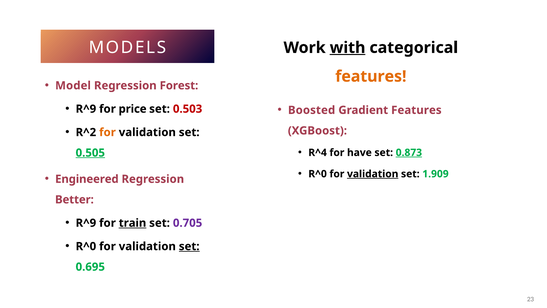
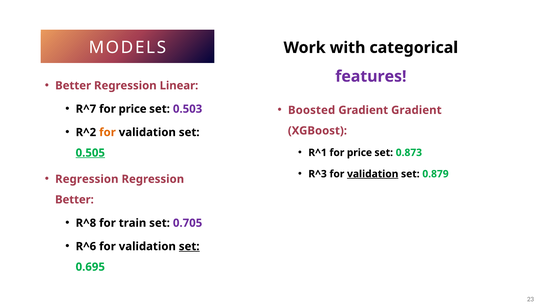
with underline: present -> none
features at (371, 76) colour: orange -> purple
Model at (73, 85): Model -> Better
Forest: Forest -> Linear
R^9 at (86, 109): R^9 -> R^7
0.503 colour: red -> purple
Gradient Features: Features -> Gradient
R^4: R^4 -> R^1
have at (359, 152): have -> price
0.873 underline: present -> none
R^0 at (318, 174): R^0 -> R^3
1.909: 1.909 -> 0.879
Engineered at (87, 179): Engineered -> Regression
R^9 at (86, 223): R^9 -> R^8
train underline: present -> none
R^0 at (86, 246): R^0 -> R^6
